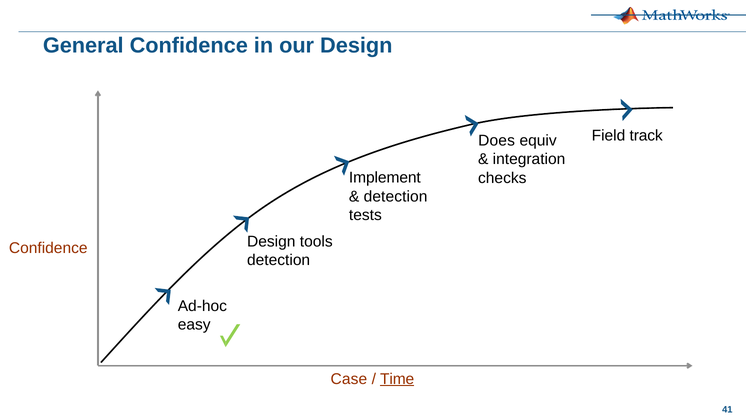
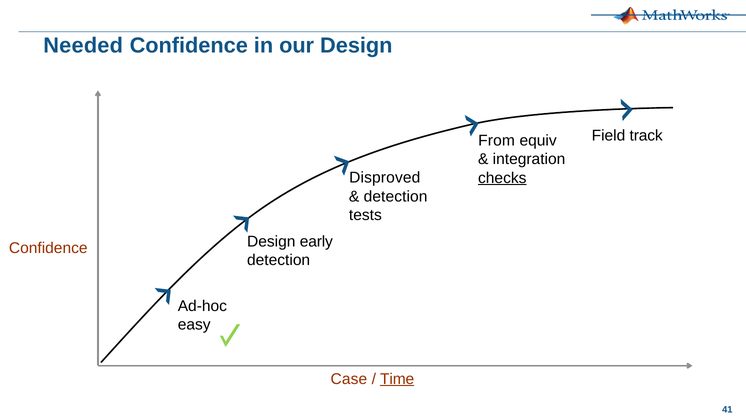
General: General -> Needed
Does: Does -> From
Implement: Implement -> Disproved
checks underline: none -> present
tools: tools -> early
